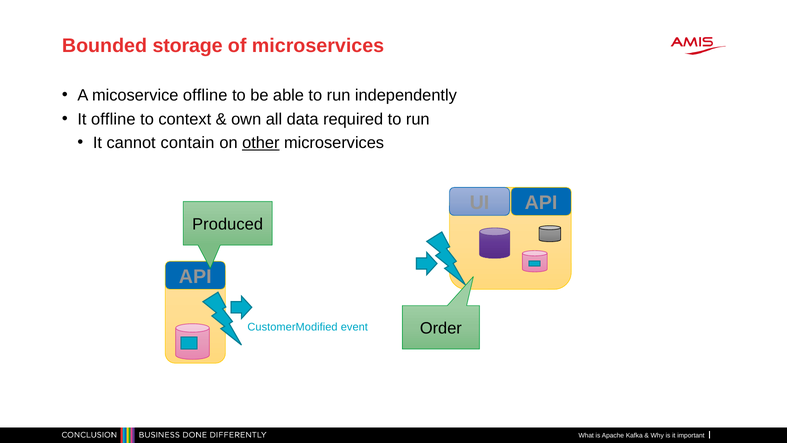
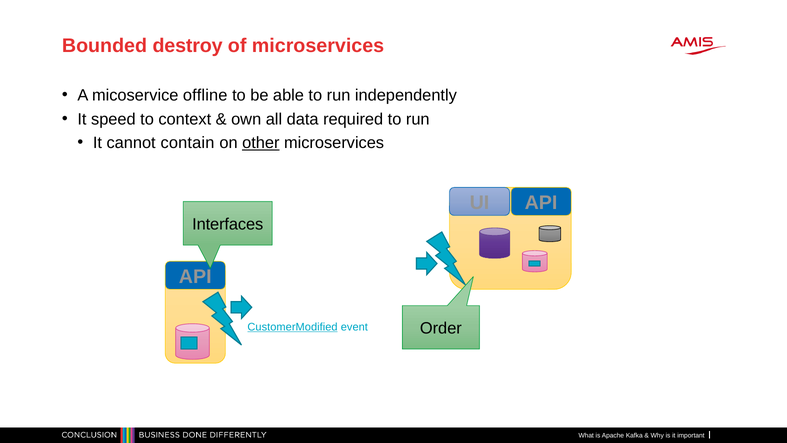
storage: storage -> destroy
It offline: offline -> speed
Produced: Produced -> Interfaces
CustomerModified underline: none -> present
